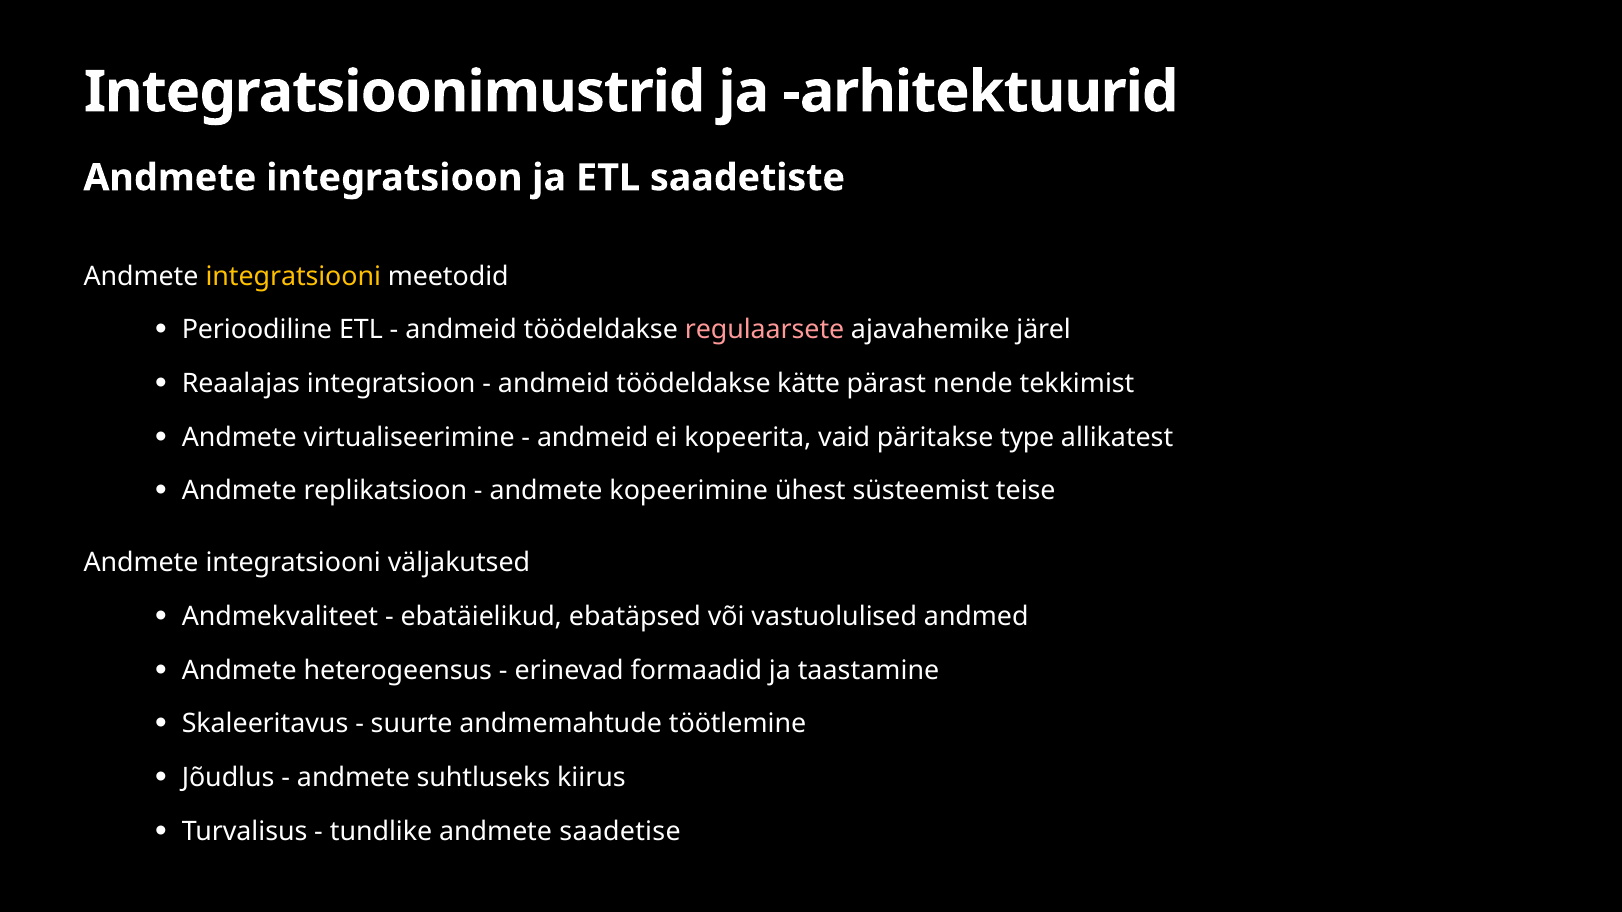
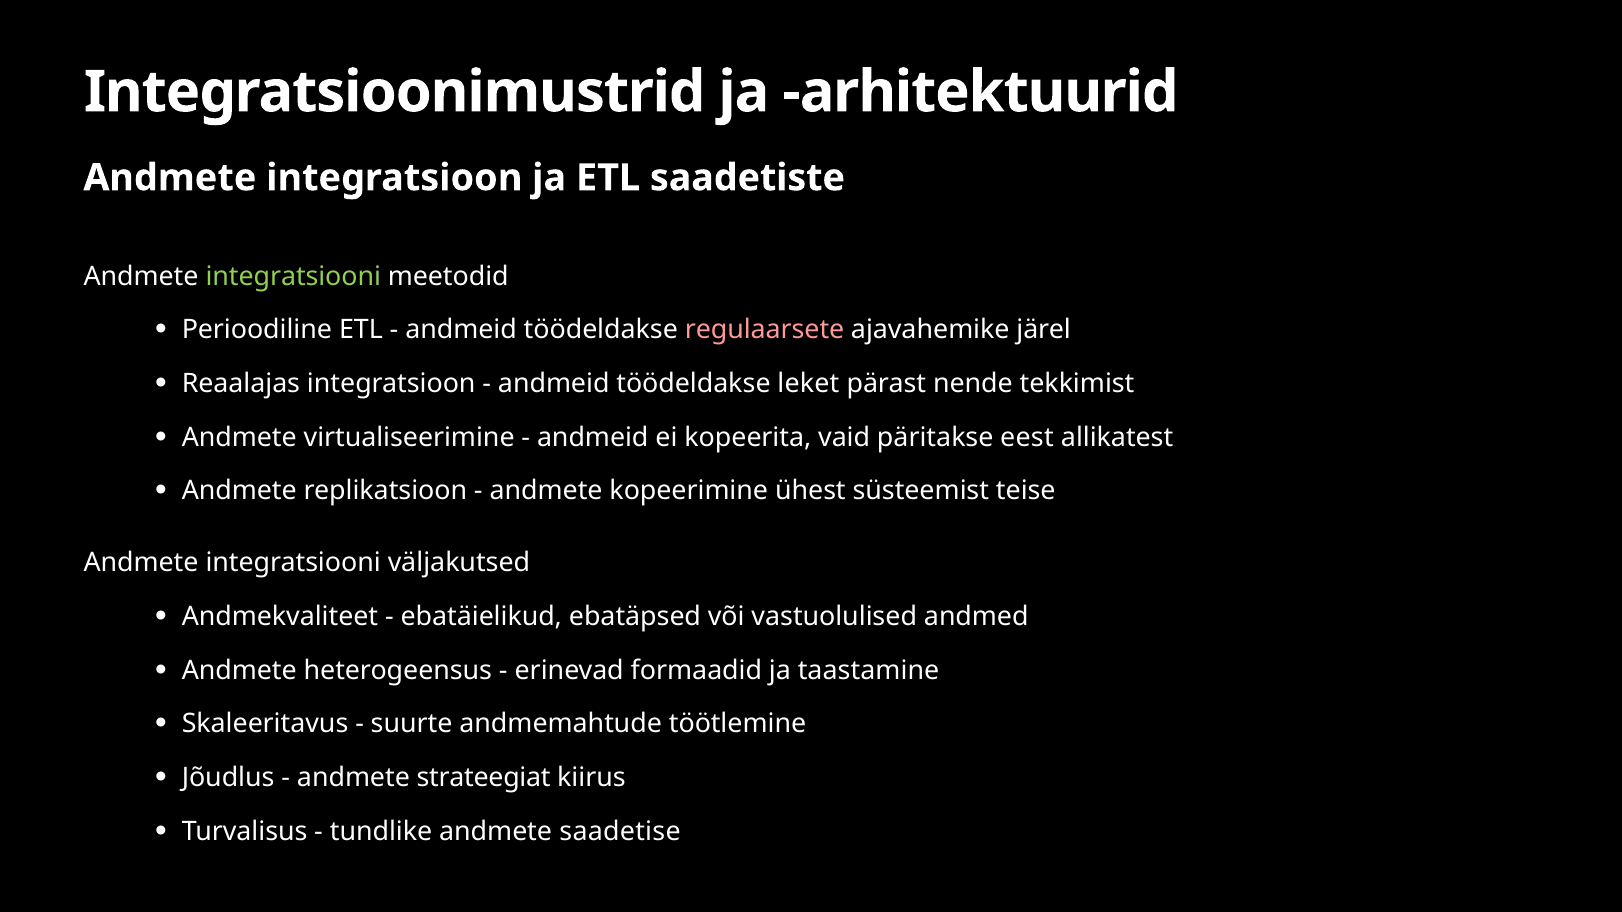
integratsiooni at (293, 276) colour: yellow -> light green
kätte: kätte -> leket
type: type -> eest
suhtluseks: suhtluseks -> strateegiat
